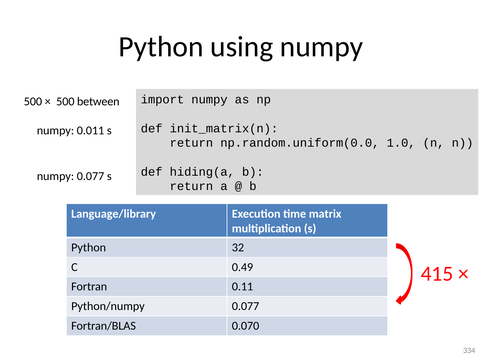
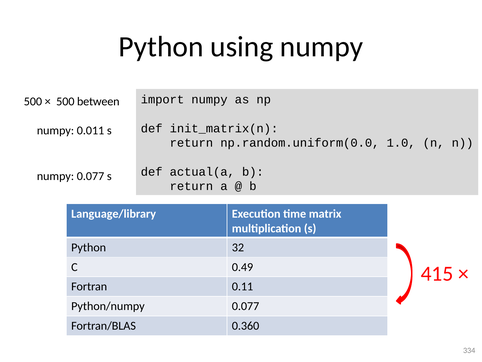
hiding(a: hiding(a -> actual(a
0.070: 0.070 -> 0.360
